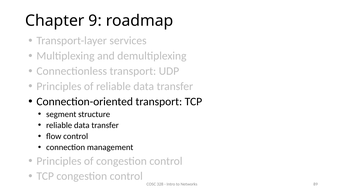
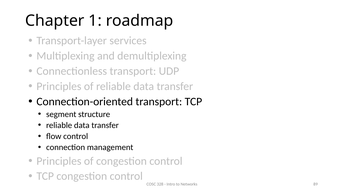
9: 9 -> 1
